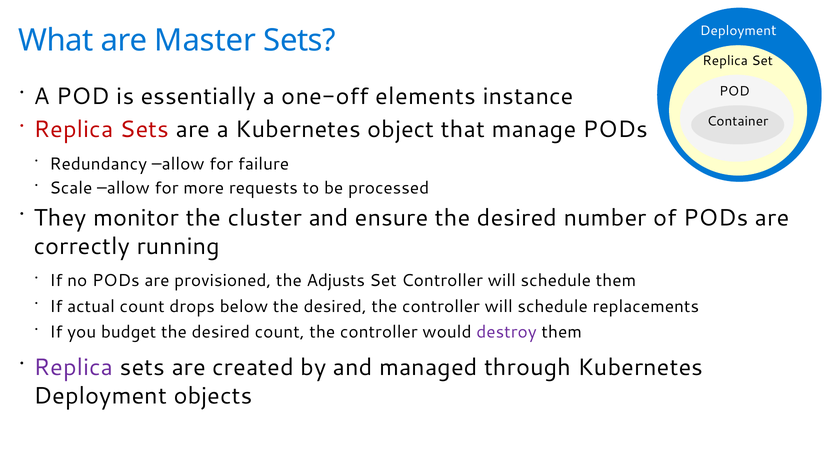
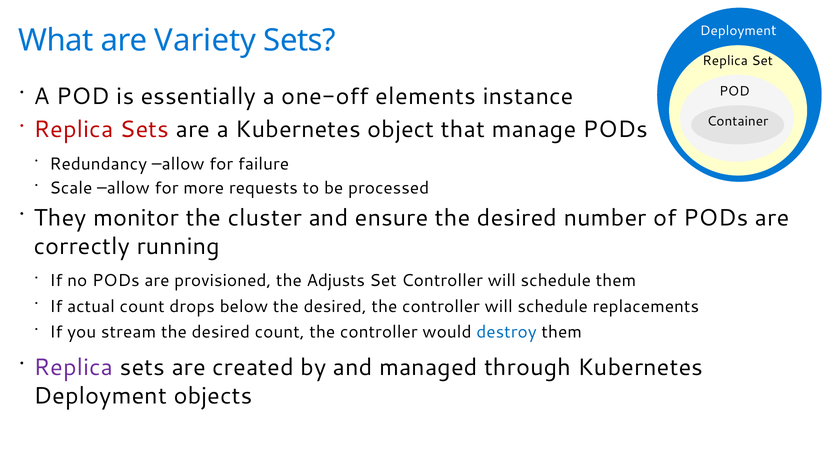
Master: Master -> Variety
budget: budget -> stream
destroy colour: purple -> blue
